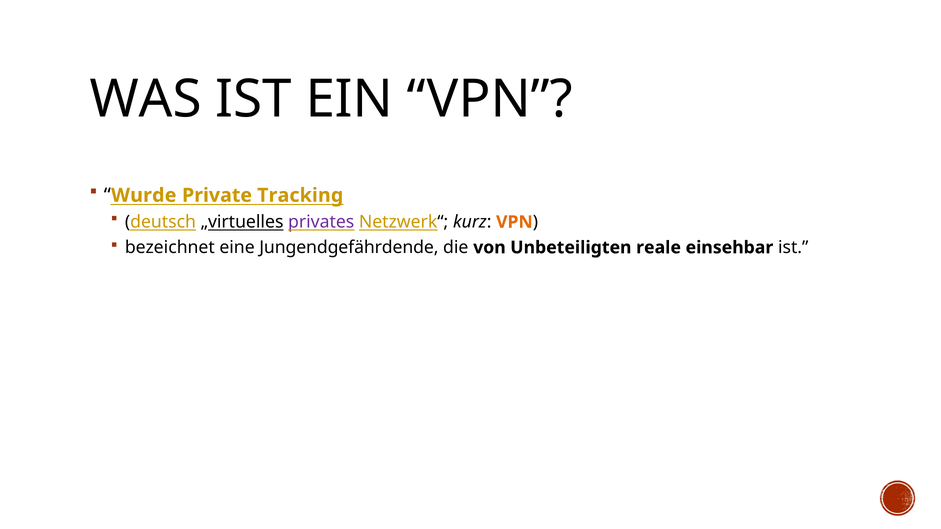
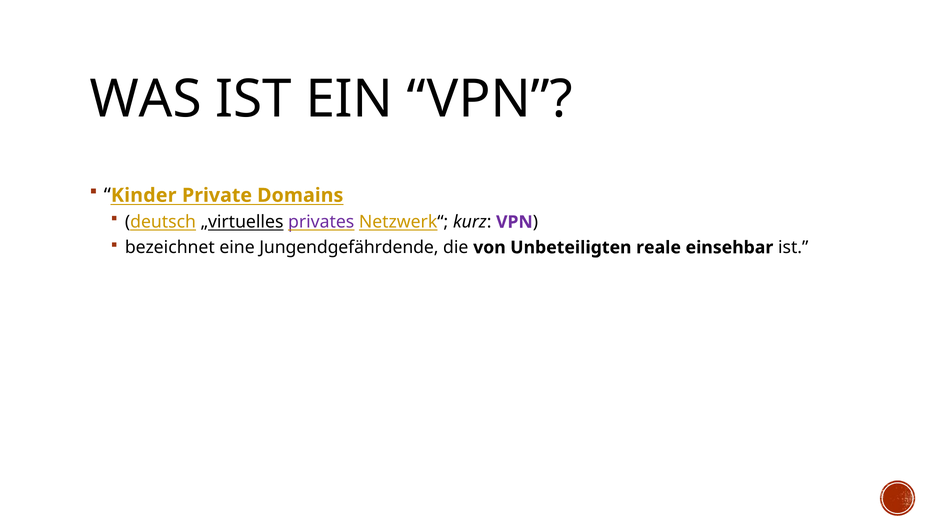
Wurde: Wurde -> Kinder
Tracking: Tracking -> Domains
VPN at (514, 222) colour: orange -> purple
